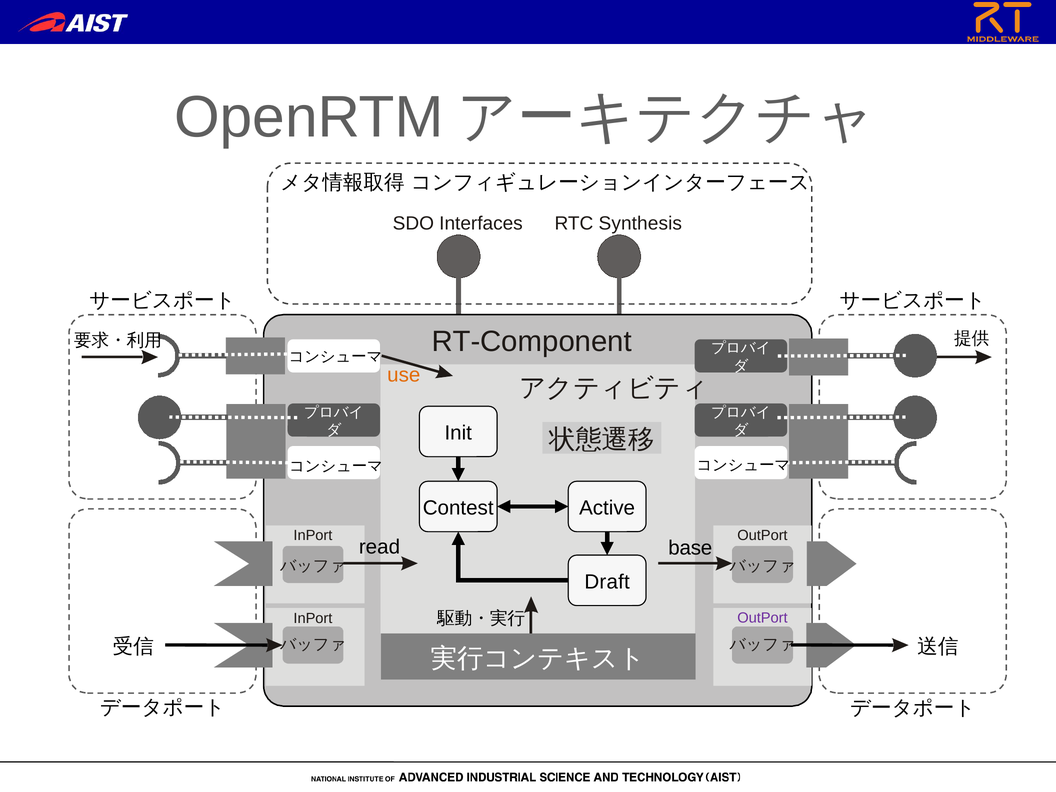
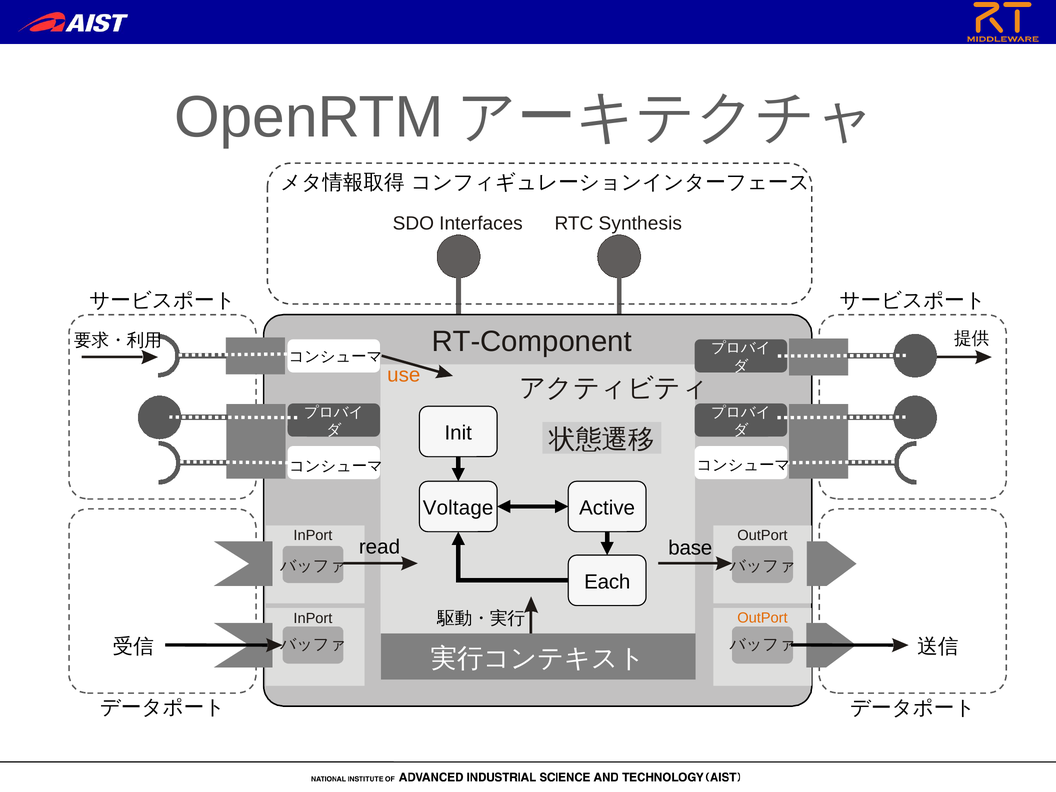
Contest: Contest -> Voltage
Draft: Draft -> Each
OutPort at (762, 618) colour: purple -> orange
